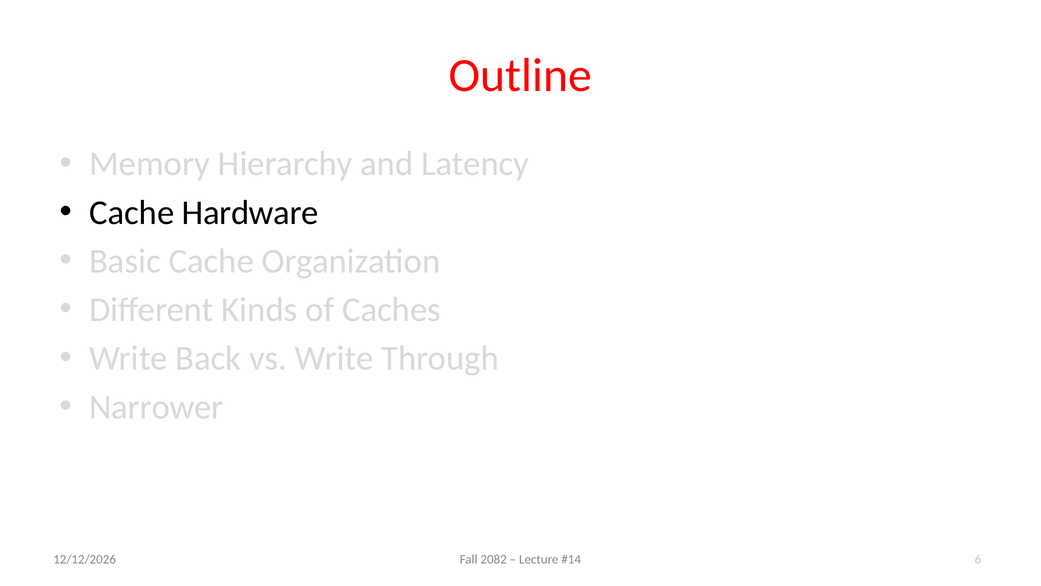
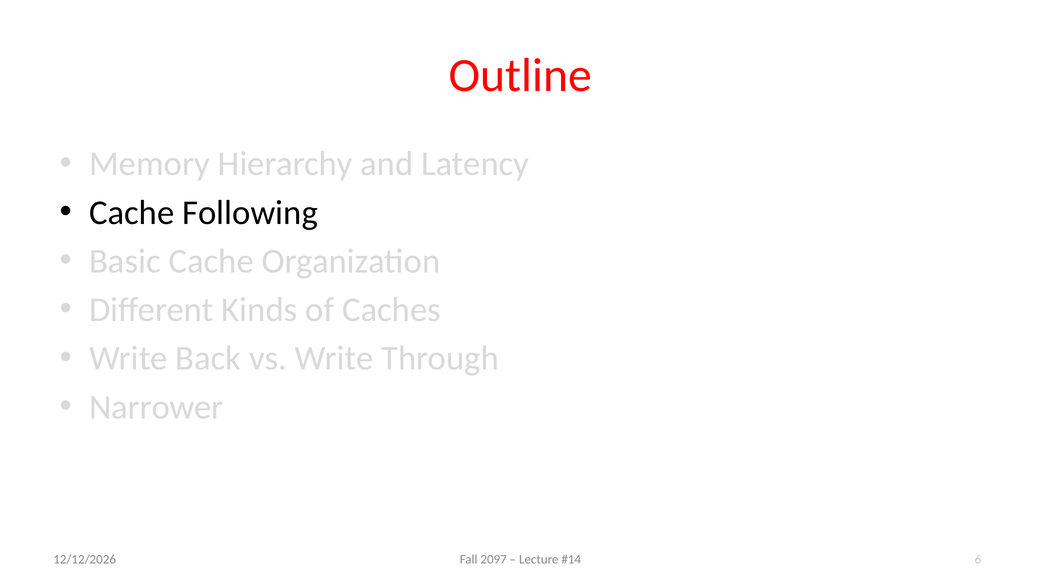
Hardware: Hardware -> Following
2082: 2082 -> 2097
